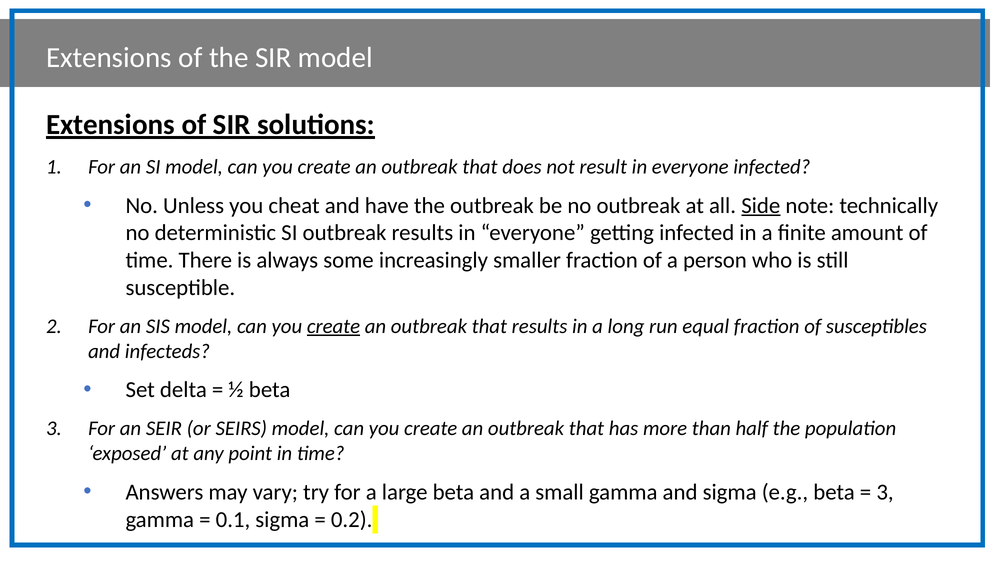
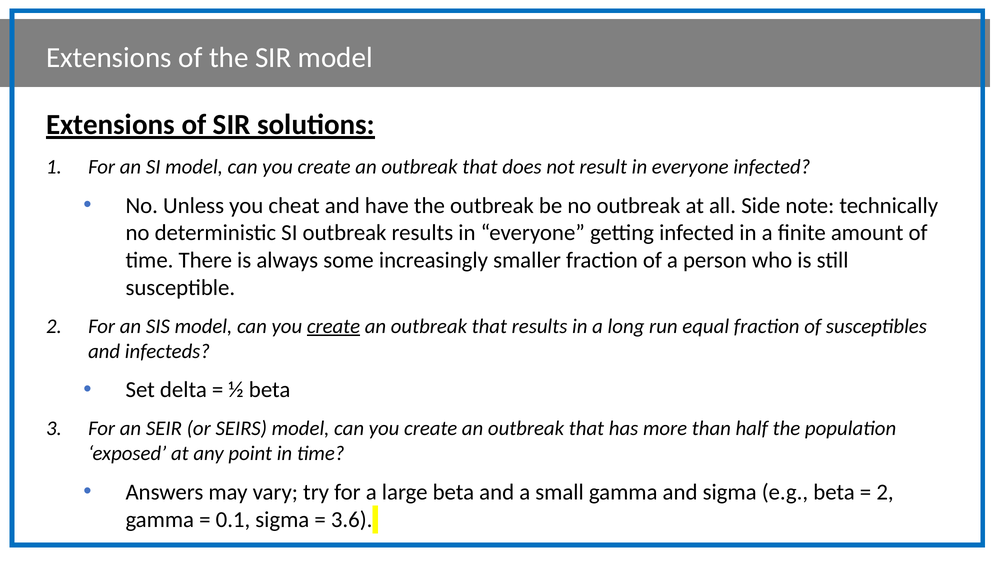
Side underline: present -> none
3 at (885, 492): 3 -> 2
0.2: 0.2 -> 3.6
